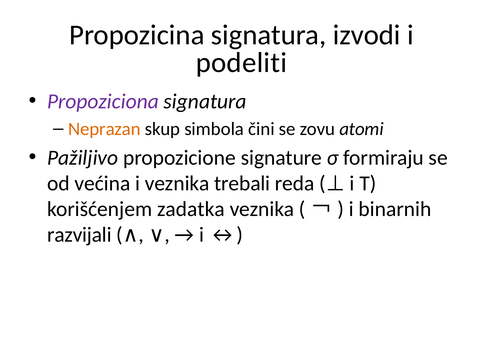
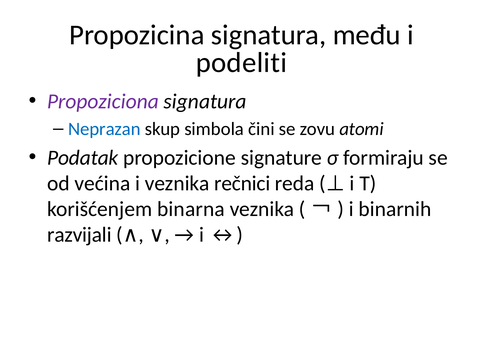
izvodi: izvodi -> među
Neprazan colour: orange -> blue
Pažiljivo: Pažiljivo -> Podatak
trebali: trebali -> rečnici
zadatka: zadatka -> binarna
